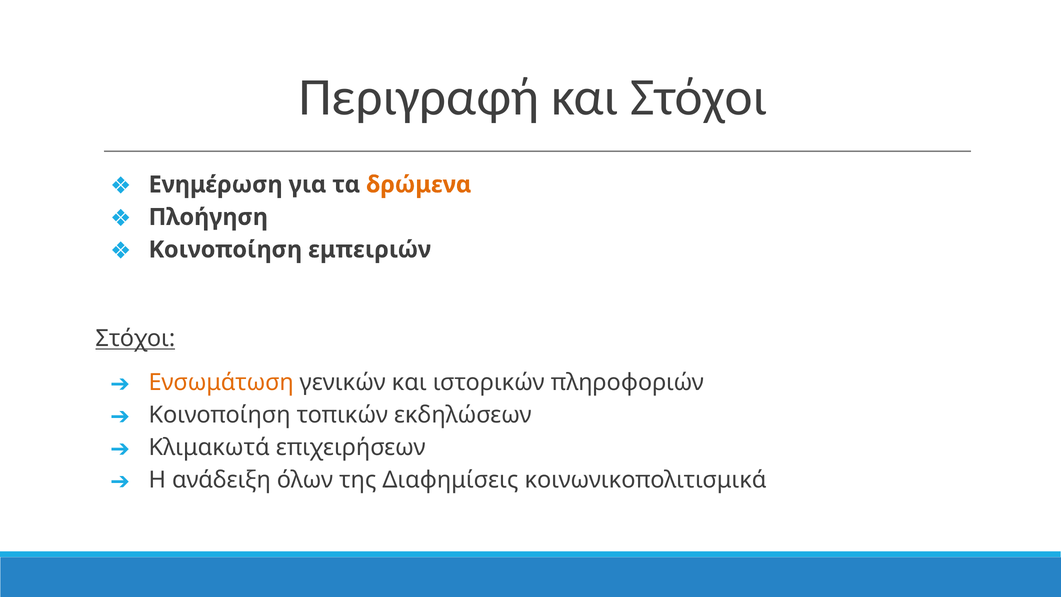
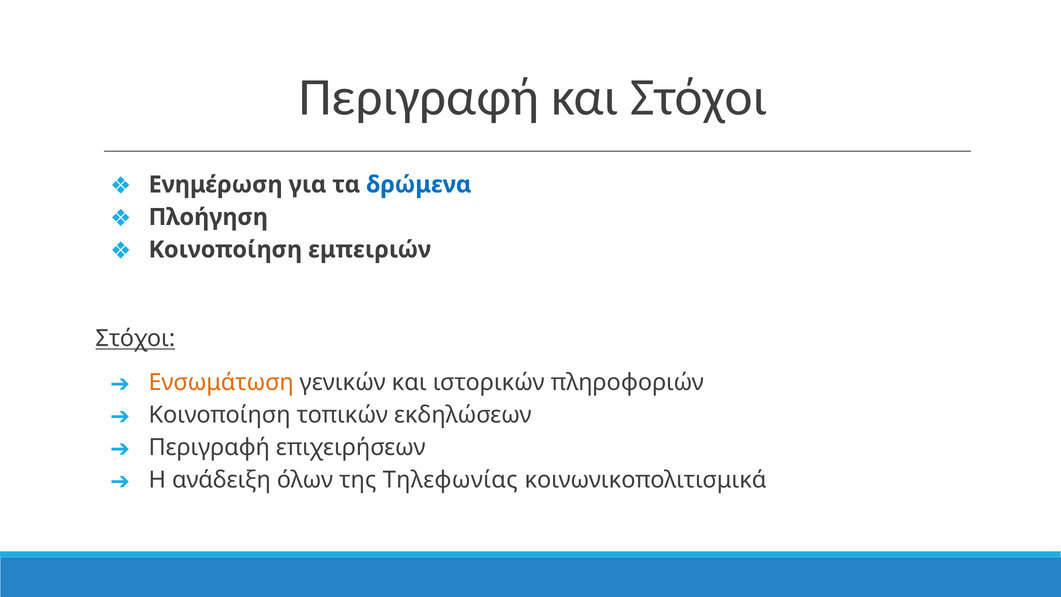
δρώμενα colour: orange -> blue
Κλιμακωτά at (209, 447): Κλιμακωτά -> Περιγραφή
Διαφημίσεις: Διαφημίσεις -> Τηλεφωνίας
